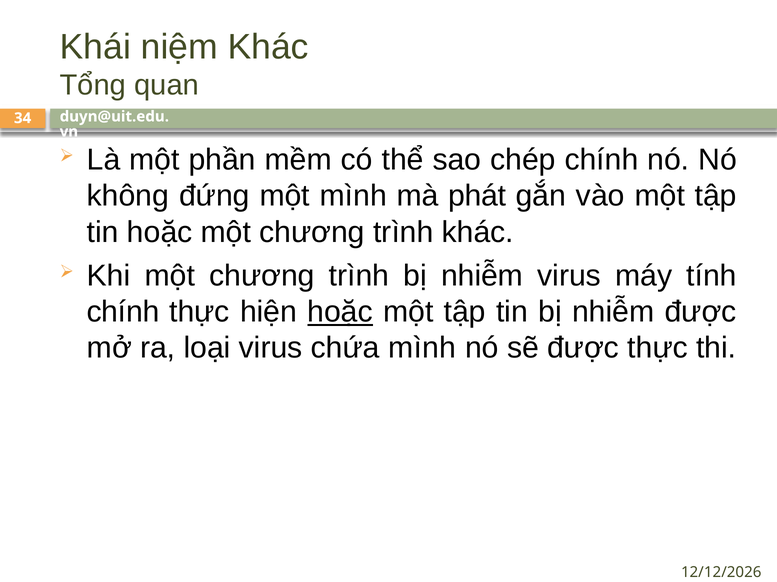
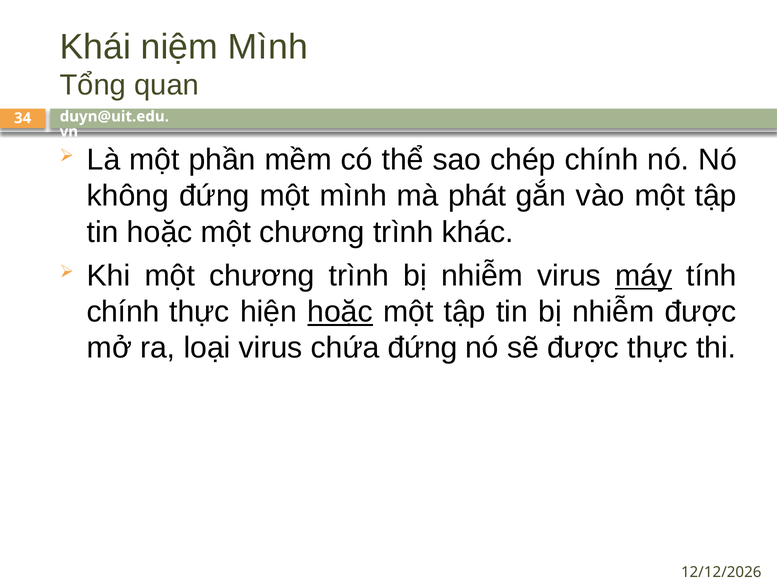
niệm Khác: Khác -> Mình
máy underline: none -> present
chứa mình: mình -> đứng
